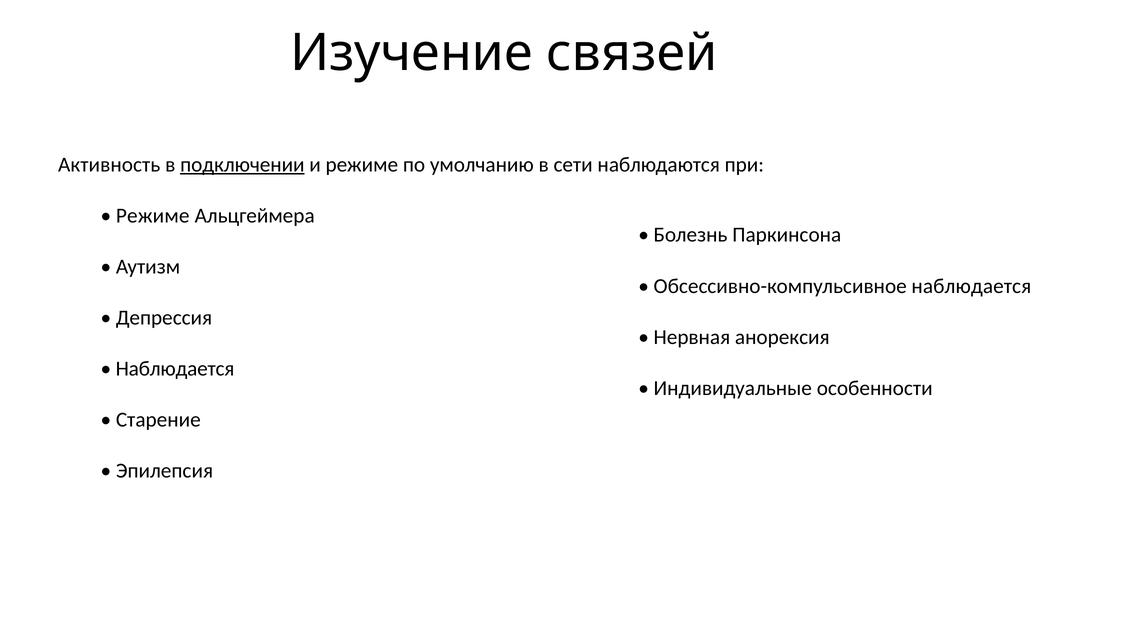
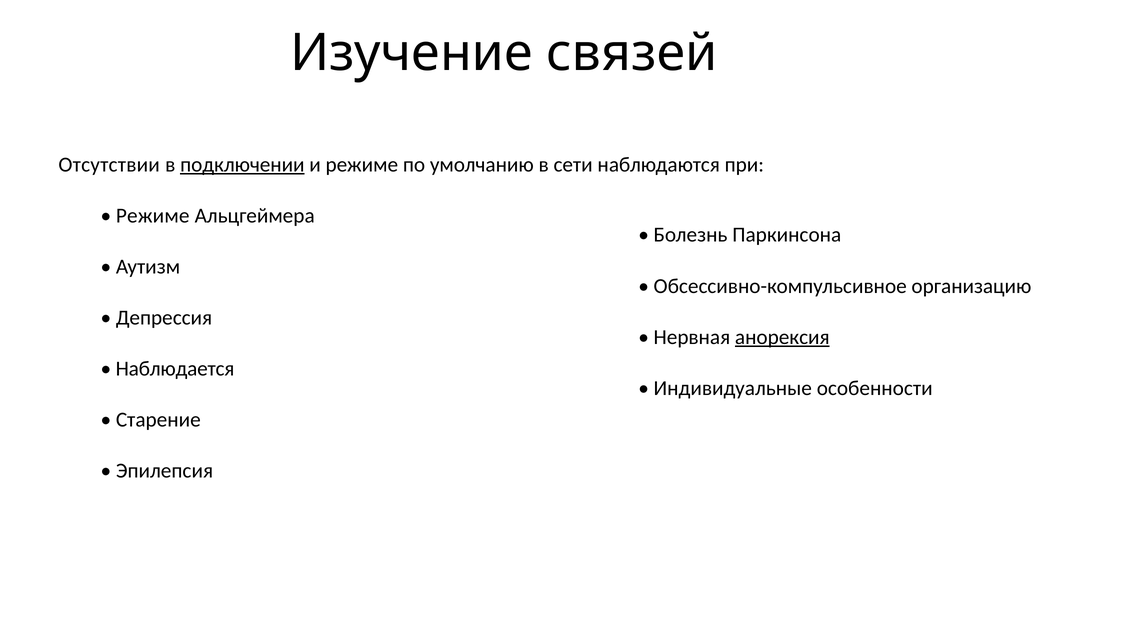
Активность: Активность -> Отсутствии
Обсессивно-компульсивное наблюдается: наблюдается -> организацию
анорексия underline: none -> present
